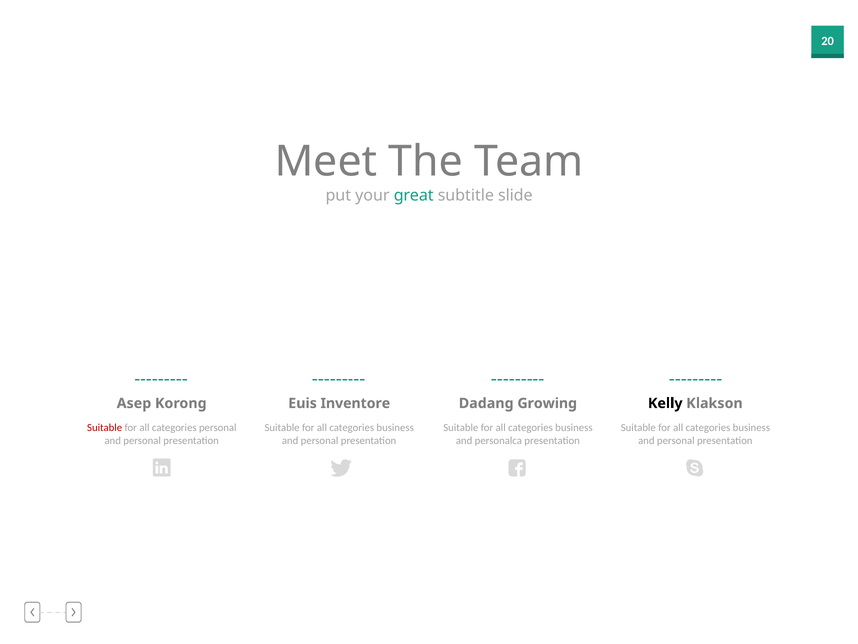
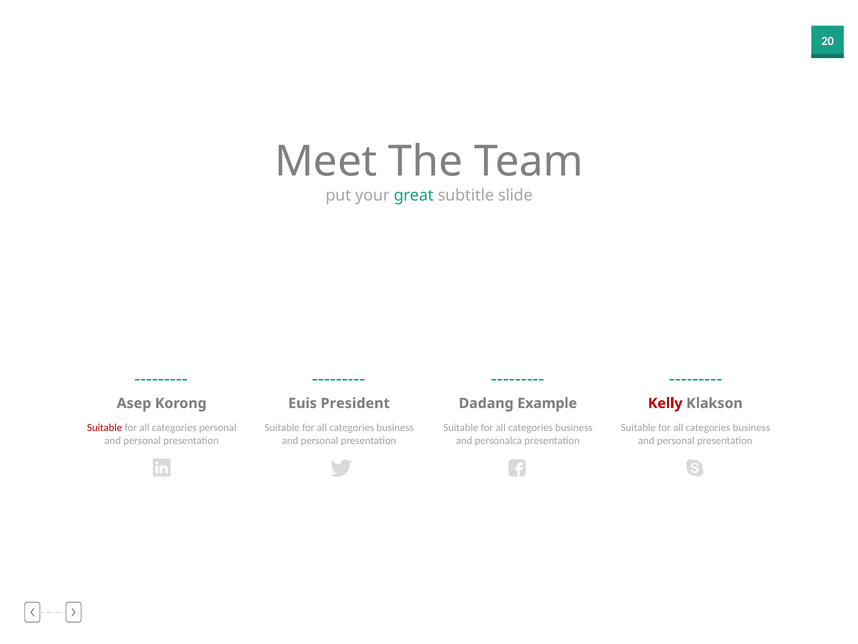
Inventore: Inventore -> President
Growing: Growing -> Example
Kelly colour: black -> red
